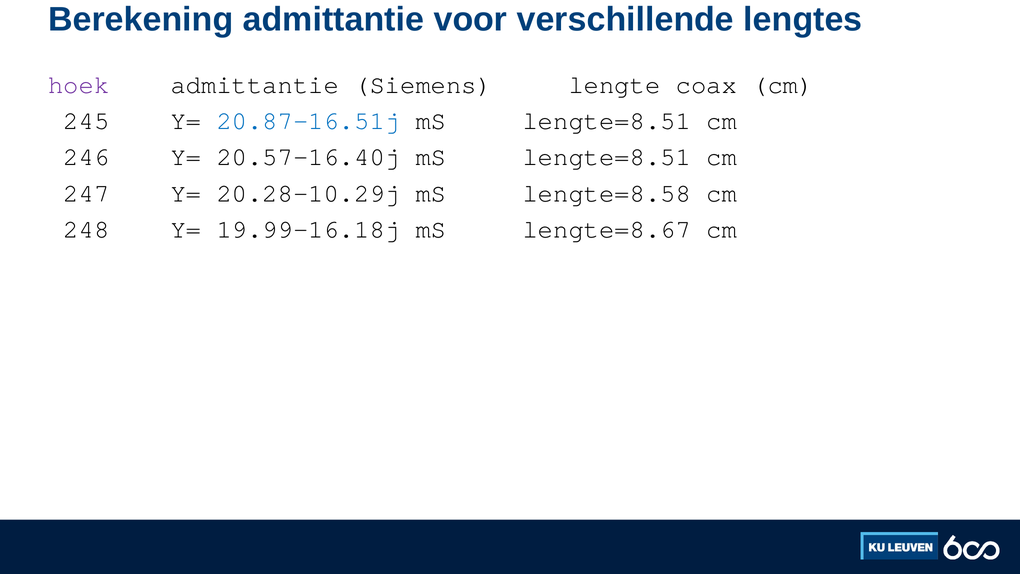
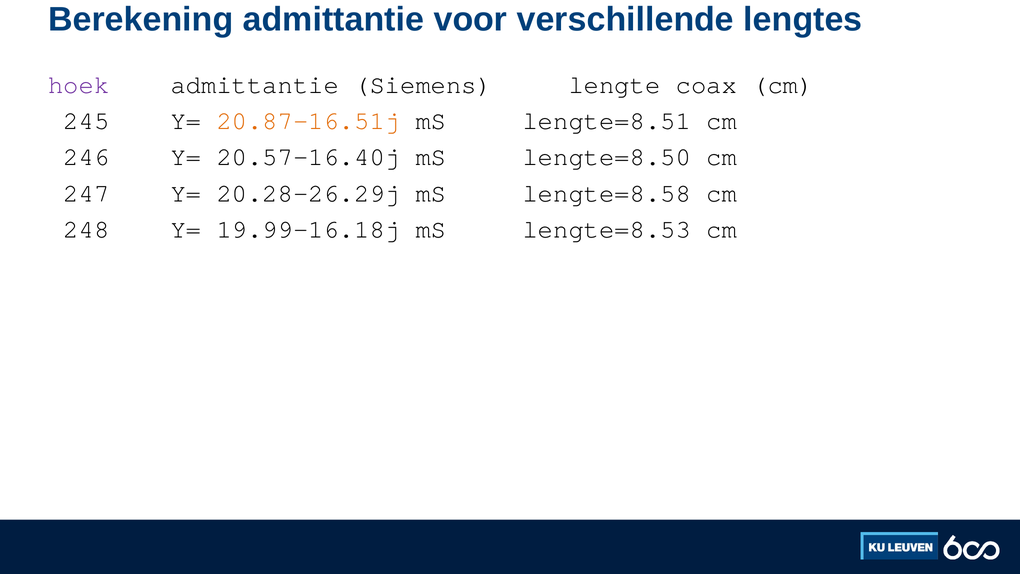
20.87-16.51j colour: blue -> orange
20.57-16.40j mS lengte=8.51: lengte=8.51 -> lengte=8.50
20.28-10.29j: 20.28-10.29j -> 20.28-26.29j
lengte=8.67: lengte=8.67 -> lengte=8.53
